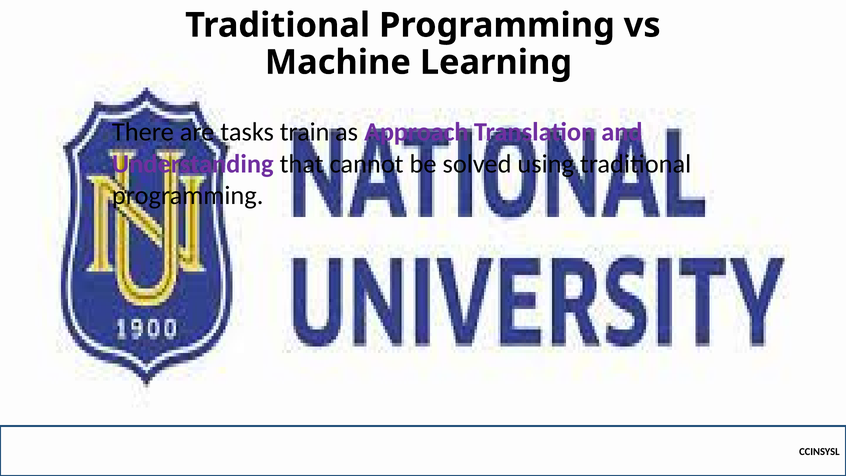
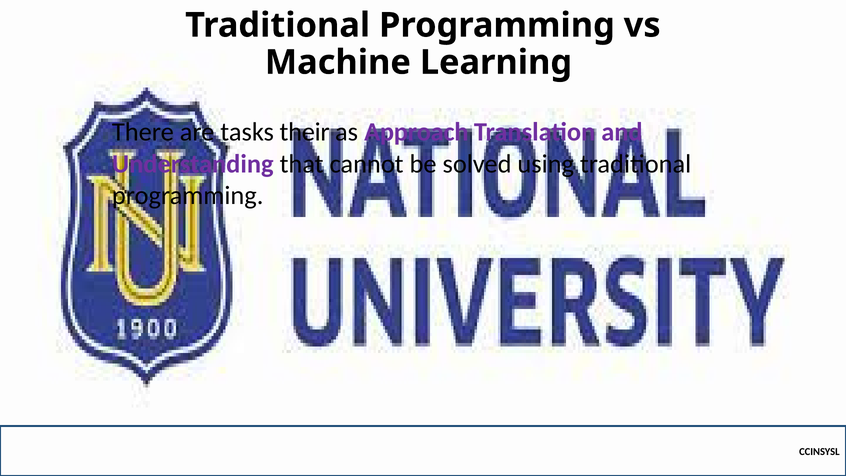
train: train -> their
